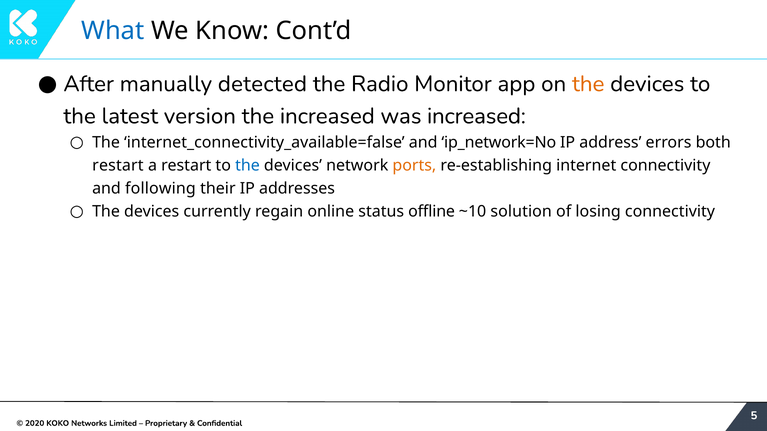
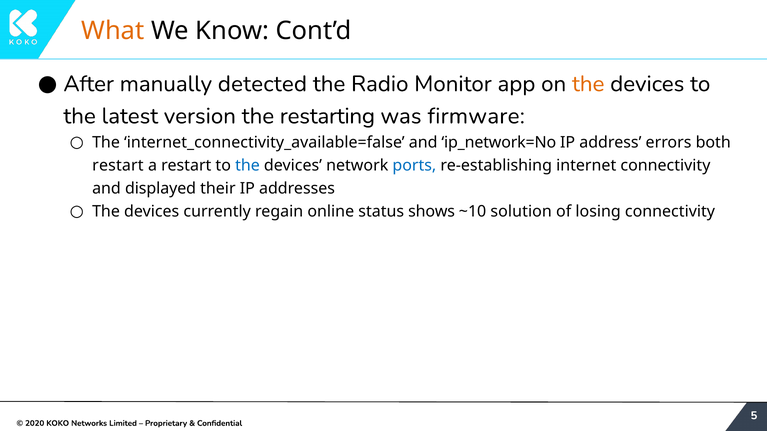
What colour: blue -> orange
the increased: increased -> restarting
was increased: increased -> firmware
ports colour: orange -> blue
following: following -> displayed
offline: offline -> shows
